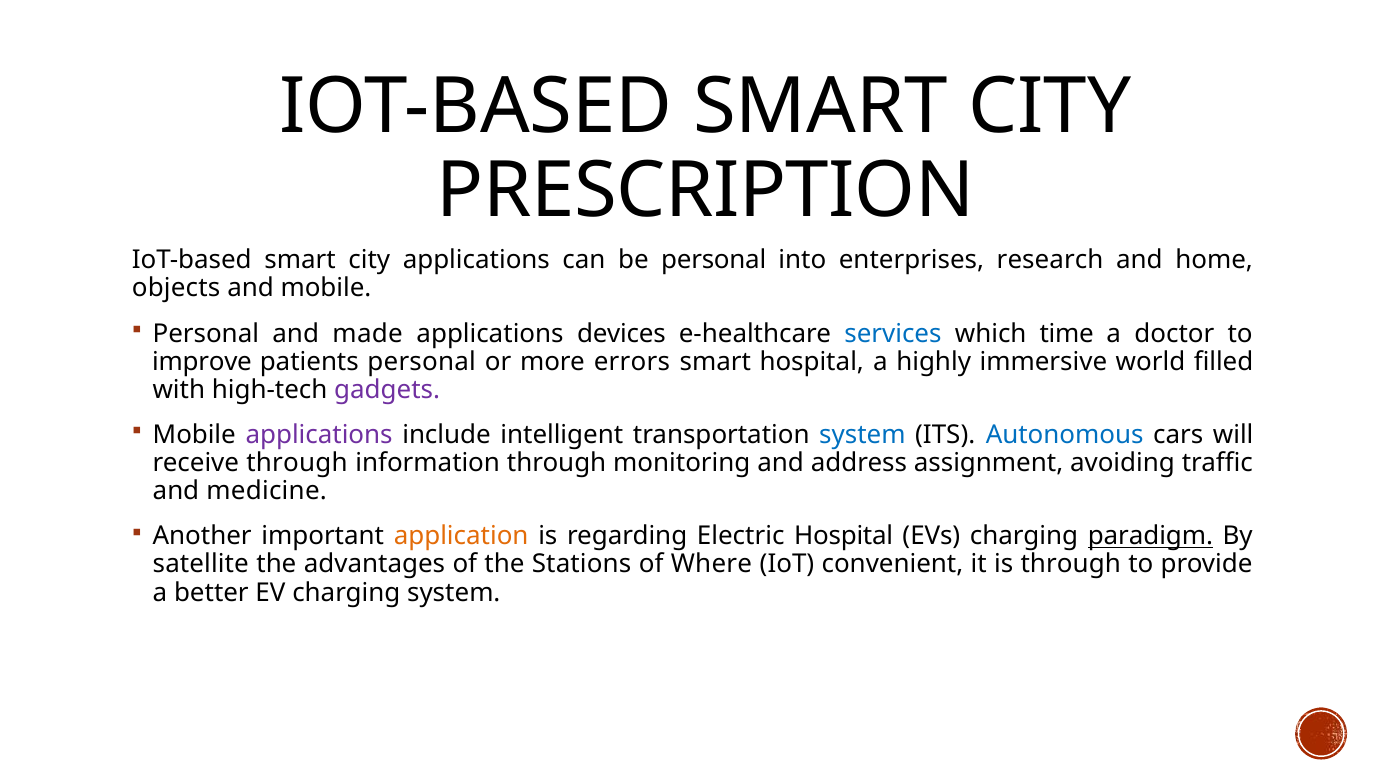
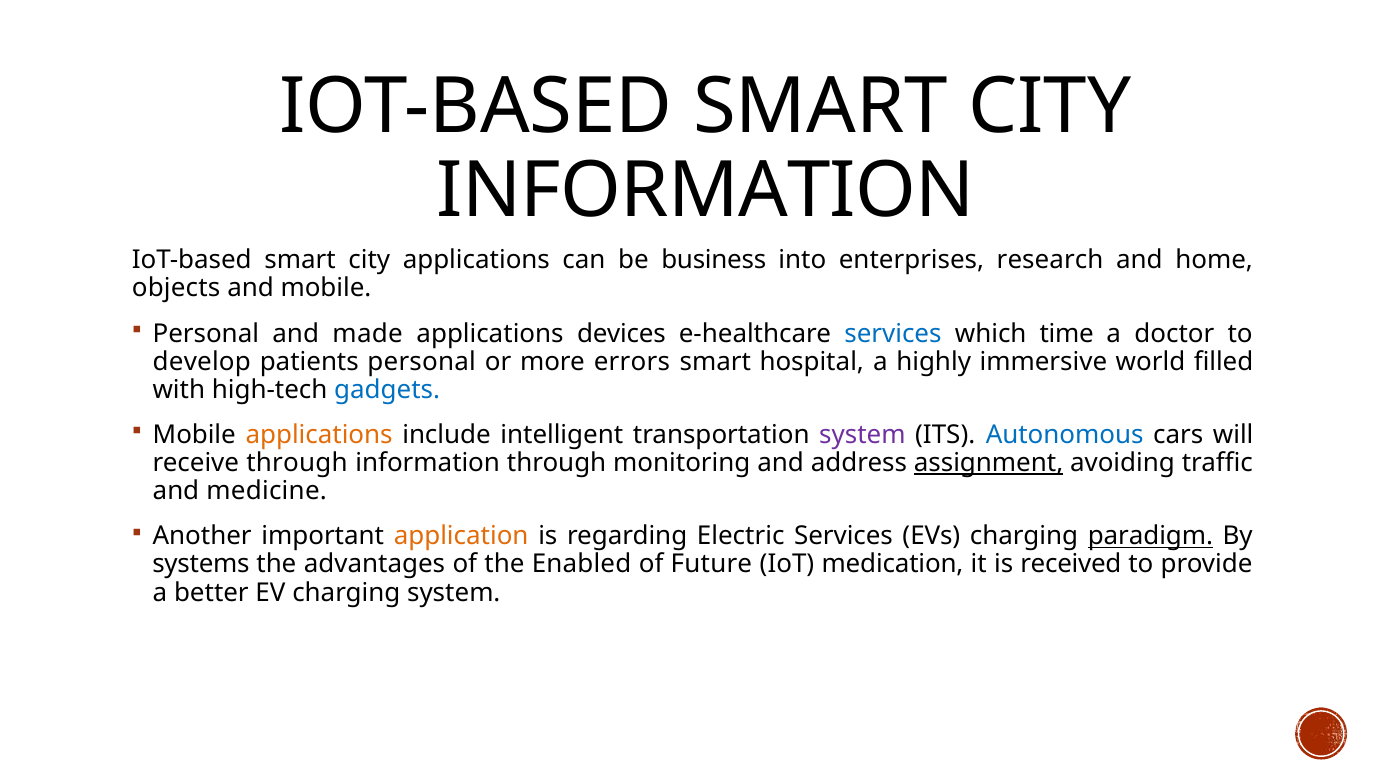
PRESCRIPTION at (706, 191): PRESCRIPTION -> INFORMATION
be personal: personal -> business
improve: improve -> develop
gadgets colour: purple -> blue
applications at (319, 435) colour: purple -> orange
system at (862, 435) colour: blue -> purple
assignment underline: none -> present
Electric Hospital: Hospital -> Services
satellite: satellite -> systems
Stations: Stations -> Enabled
Where: Where -> Future
convenient: convenient -> medication
is through: through -> received
